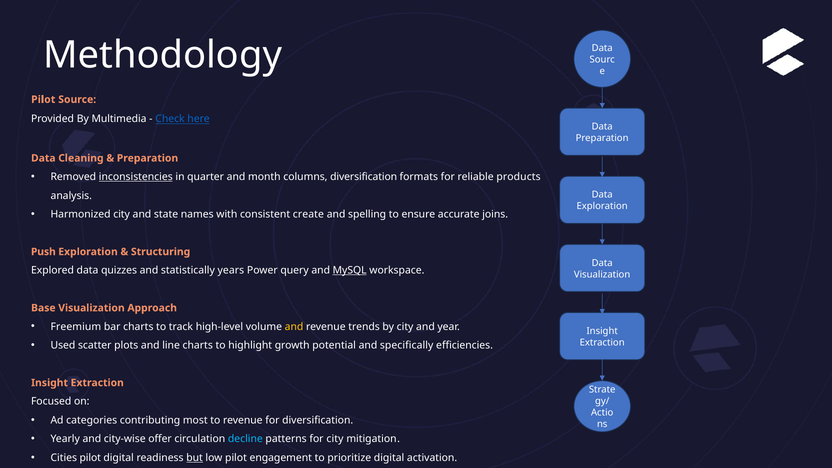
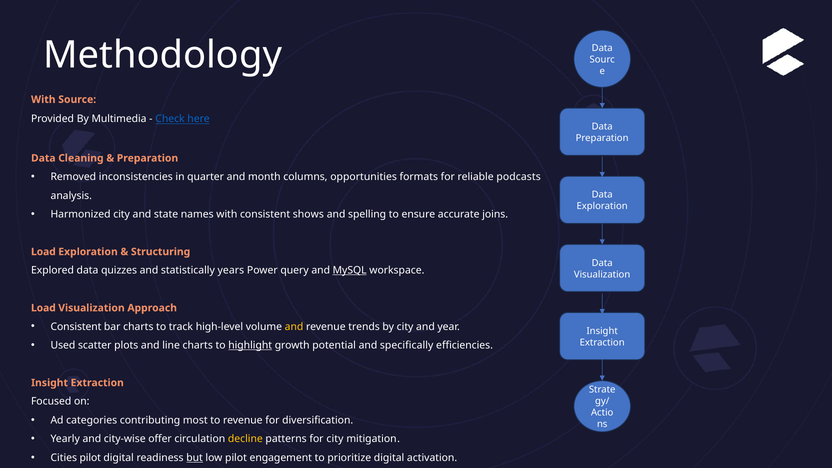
Pilot at (43, 99): Pilot -> With
inconsistencies underline: present -> none
columns diversification: diversification -> opportunities
products: products -> podcasts
create: create -> shows
Push at (43, 252): Push -> Load
Base at (43, 308): Base -> Load
Freemium at (76, 327): Freemium -> Consistent
highlight underline: none -> present
decline colour: light blue -> yellow
